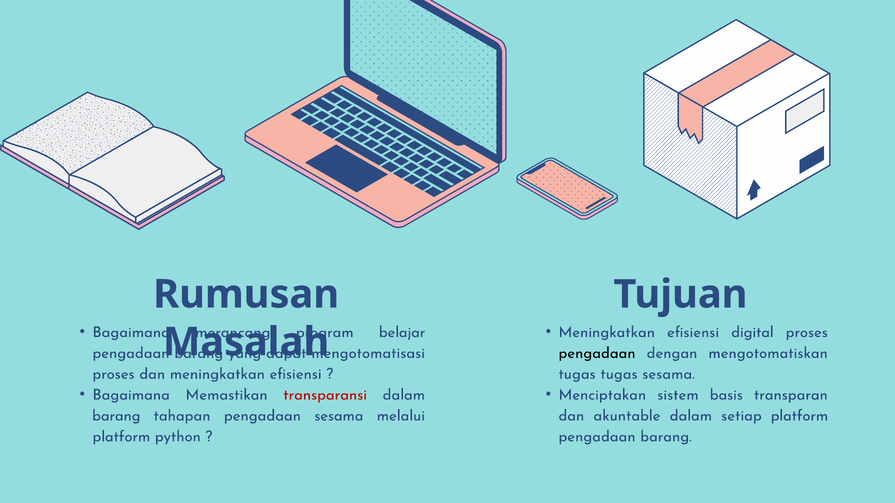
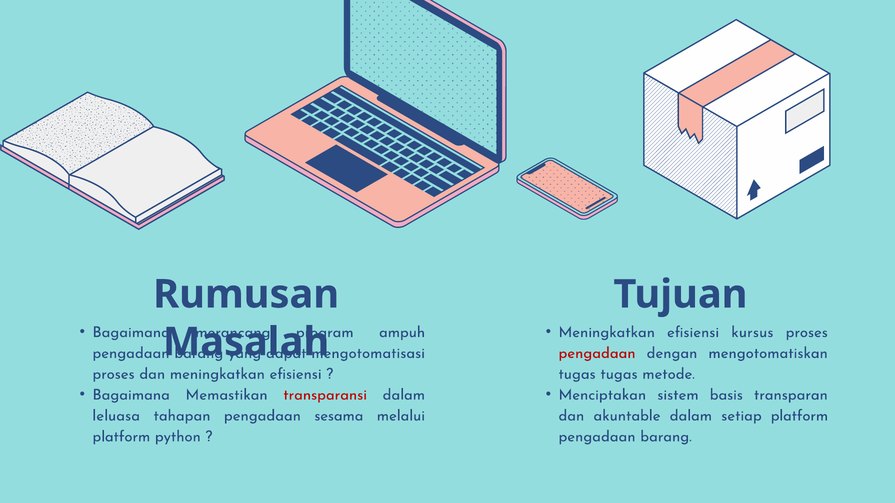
belajar: belajar -> ampuh
digital: digital -> kursus
pengadaan at (597, 353) colour: black -> red
tugas sesama: sesama -> metode
barang at (116, 416): barang -> leluasa
